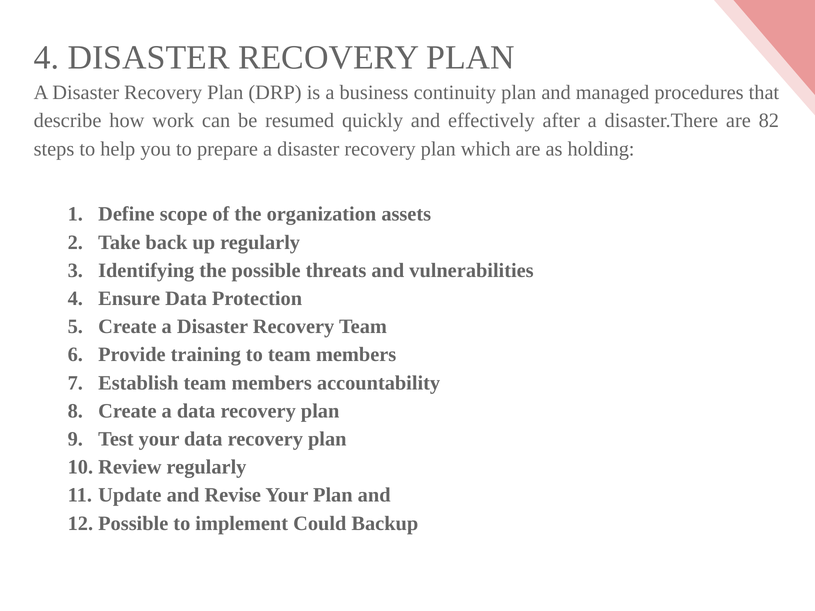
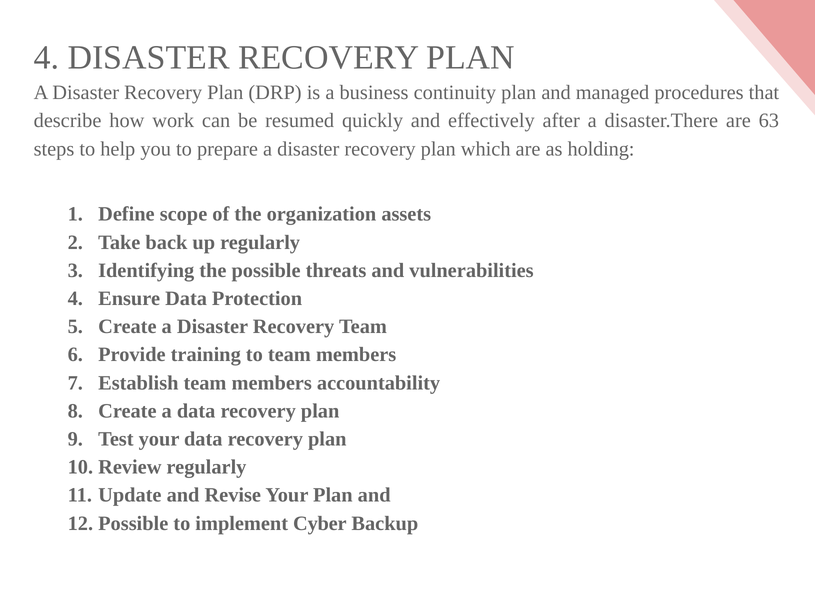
82: 82 -> 63
Could: Could -> Cyber
